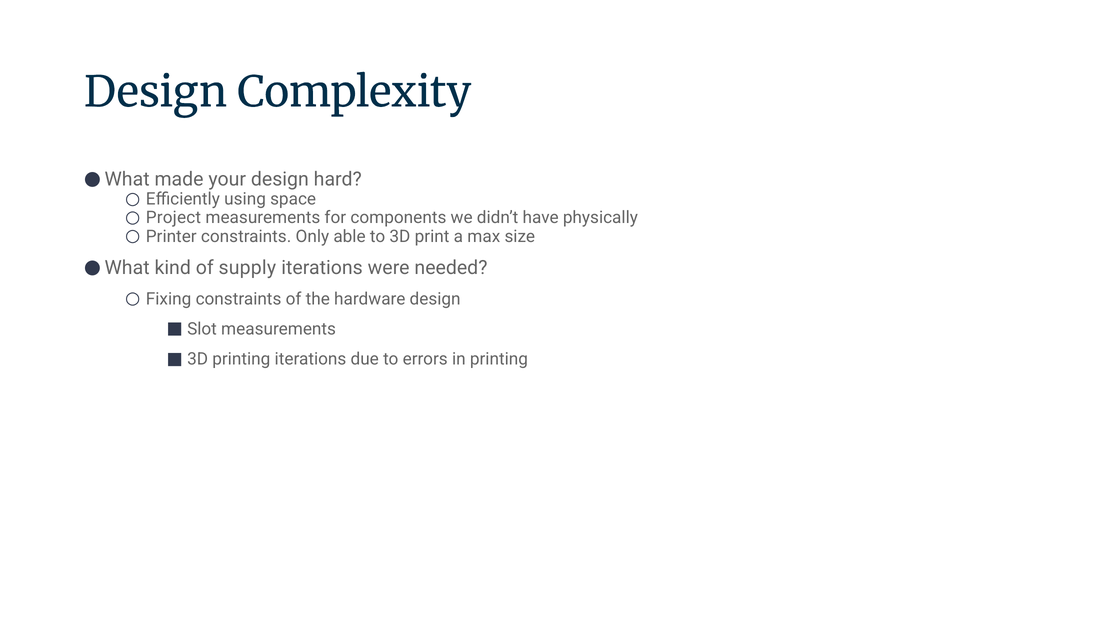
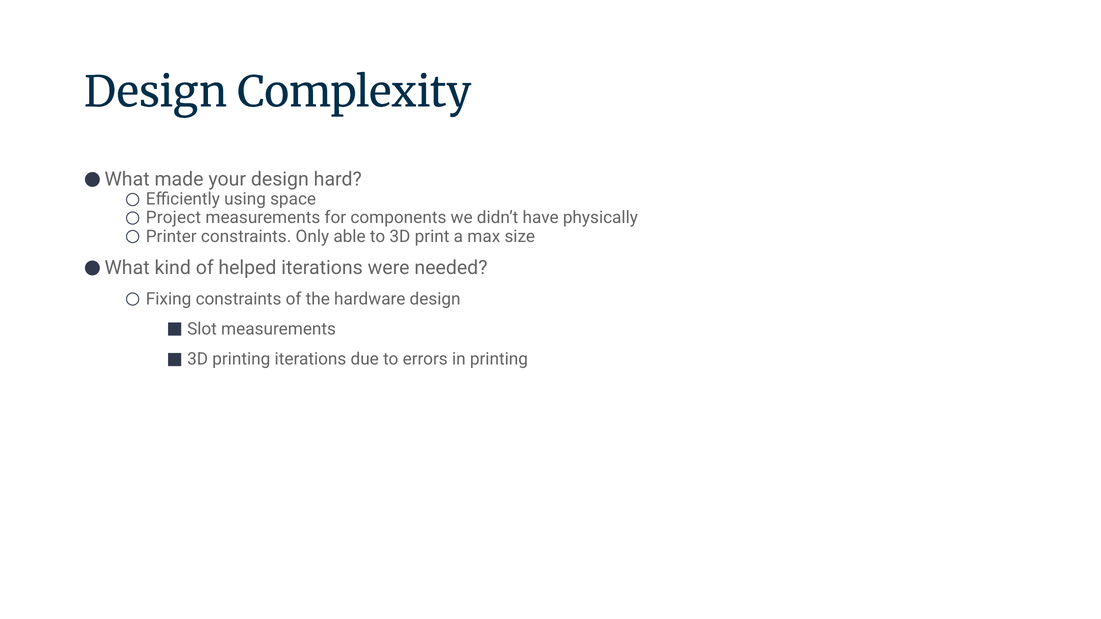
supply: supply -> helped
